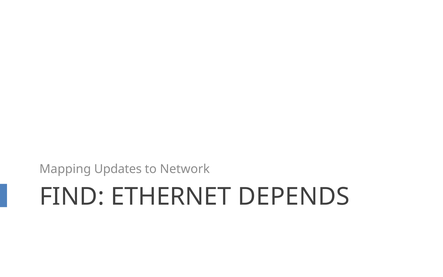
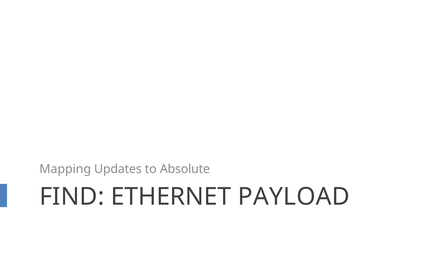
Network: Network -> Absolute
DEPENDS: DEPENDS -> PAYLOAD
